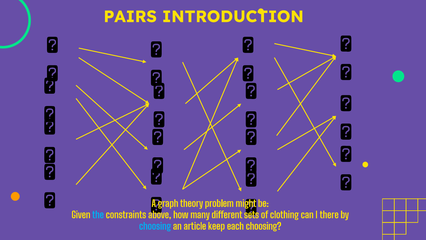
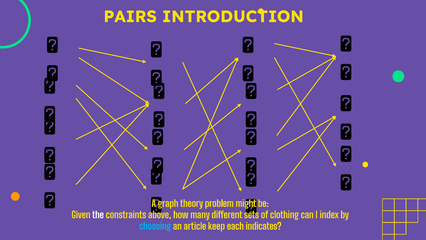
the colour: light blue -> white
there: there -> index
each choosing: choosing -> indicates
